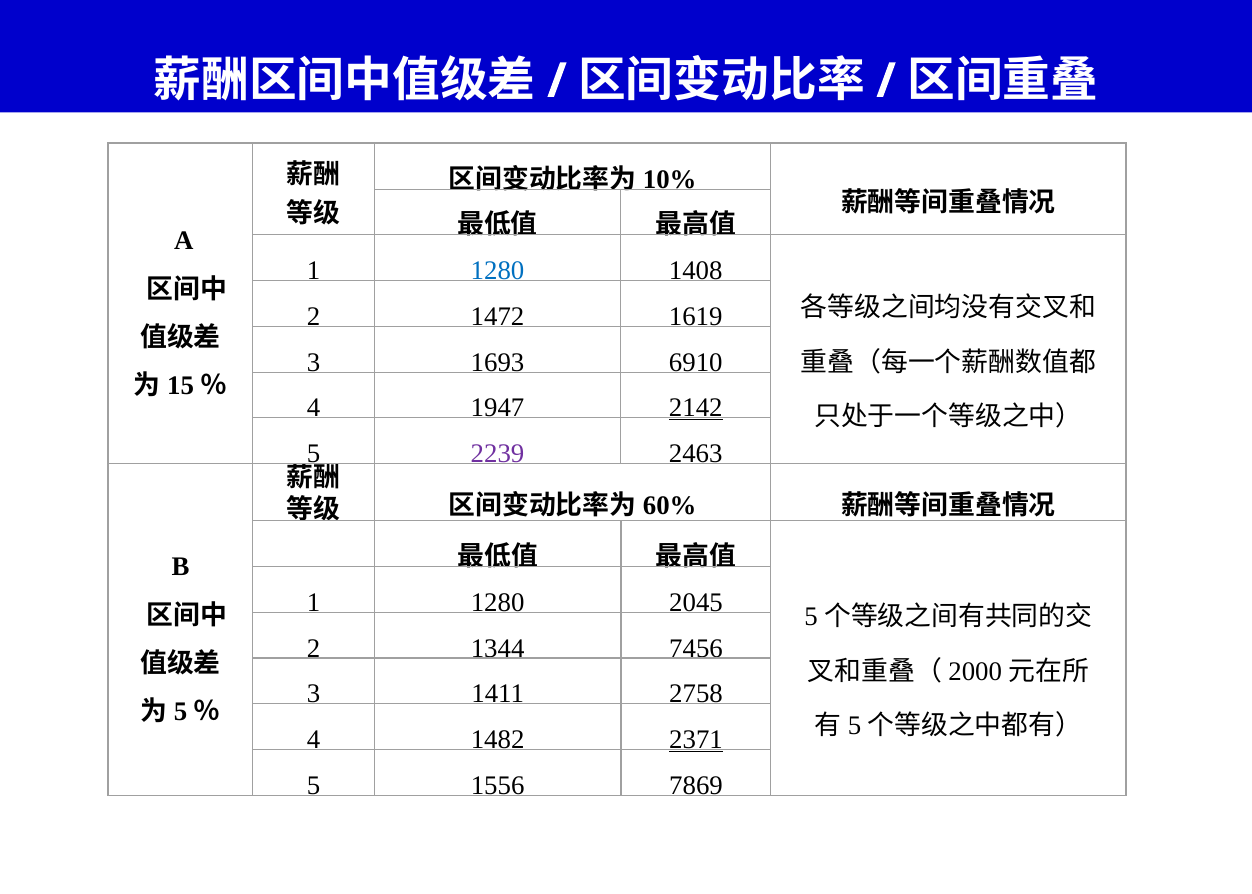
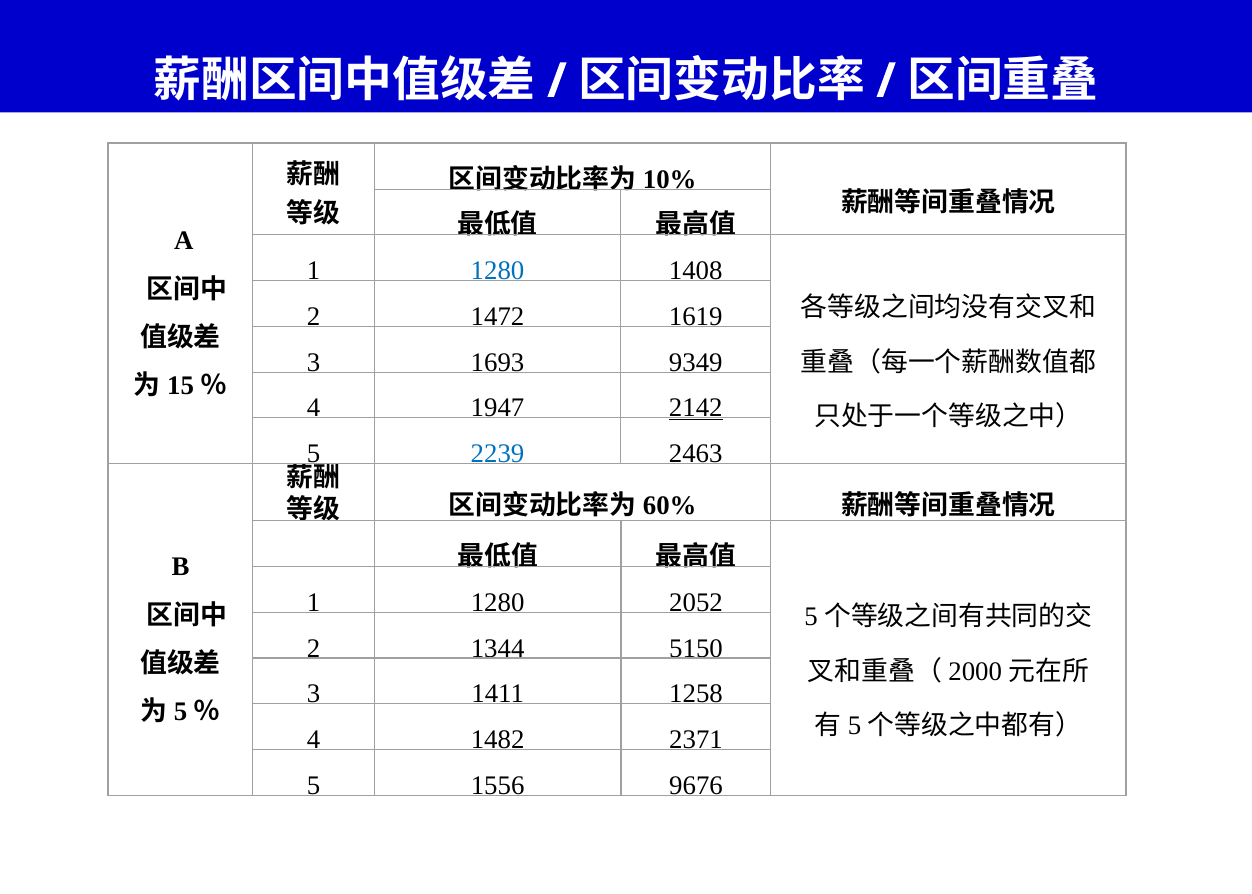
6910: 6910 -> 9349
2239 colour: purple -> blue
2045: 2045 -> 2052
7456: 7456 -> 5150
2758: 2758 -> 1258
2371 underline: present -> none
7869: 7869 -> 9676
